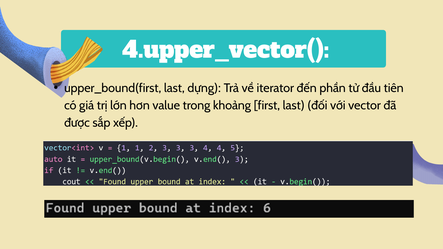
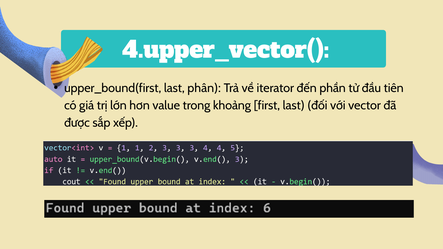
dựng: dựng -> phân
